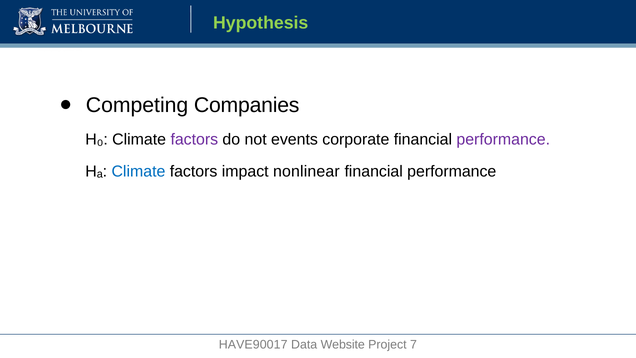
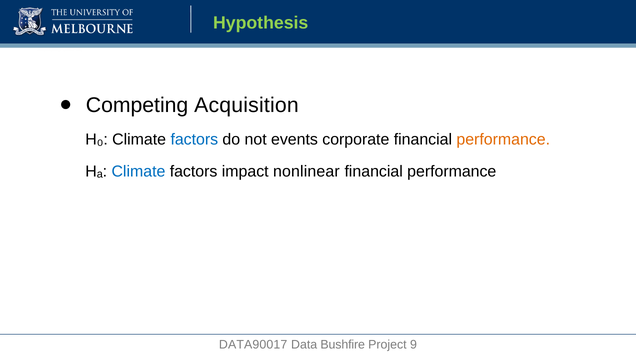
Companies: Companies -> Acquisition
factors at (194, 140) colour: purple -> blue
performance at (503, 140) colour: purple -> orange
HAVE90017: HAVE90017 -> DATA90017
Website: Website -> Bushfire
7: 7 -> 9
